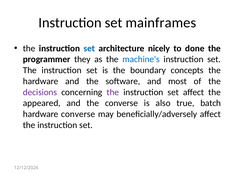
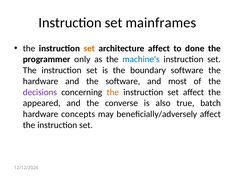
set at (89, 48) colour: blue -> orange
architecture nicely: nicely -> affect
they: they -> only
boundary concepts: concepts -> software
the at (113, 92) colour: purple -> orange
hardware converse: converse -> concepts
